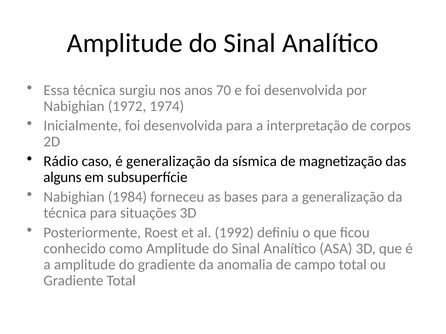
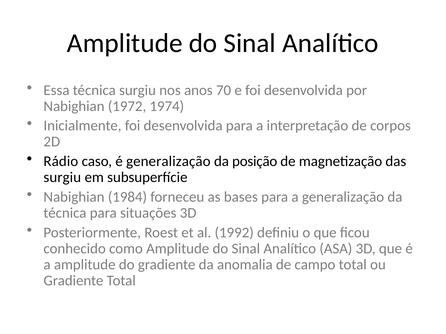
sísmica: sísmica -> posição
alguns at (62, 178): alguns -> surgiu
